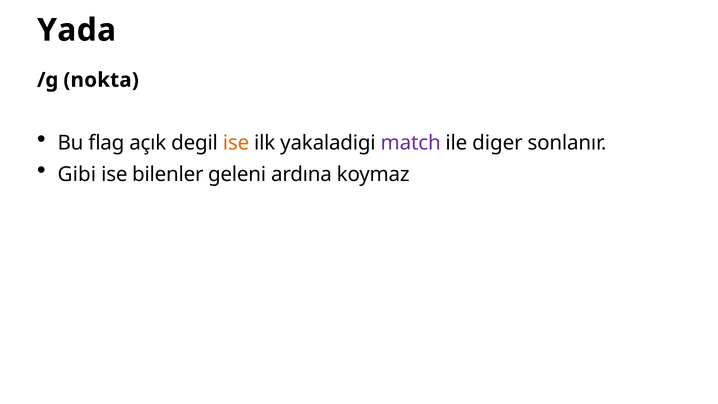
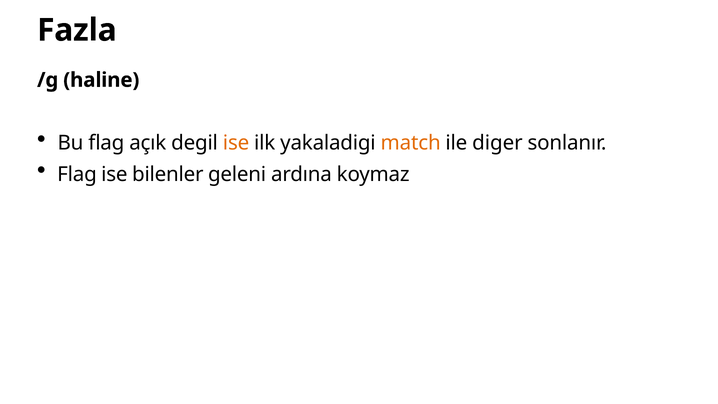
Yada: Yada -> Fazla
nokta: nokta -> haline
match colour: purple -> orange
Gibi at (77, 174): Gibi -> Flag
